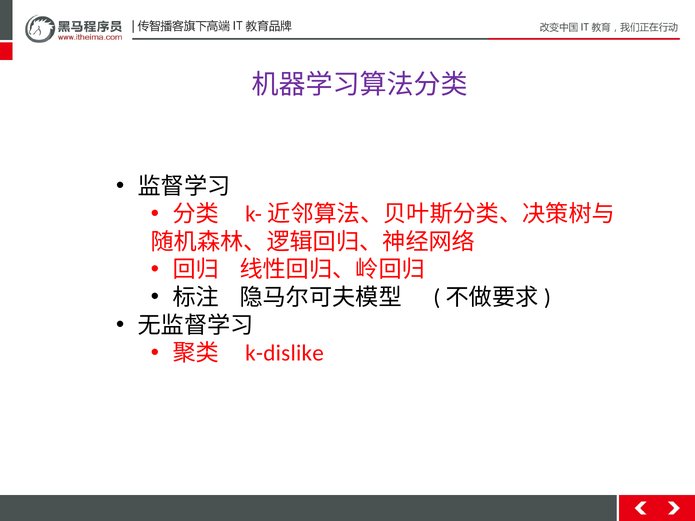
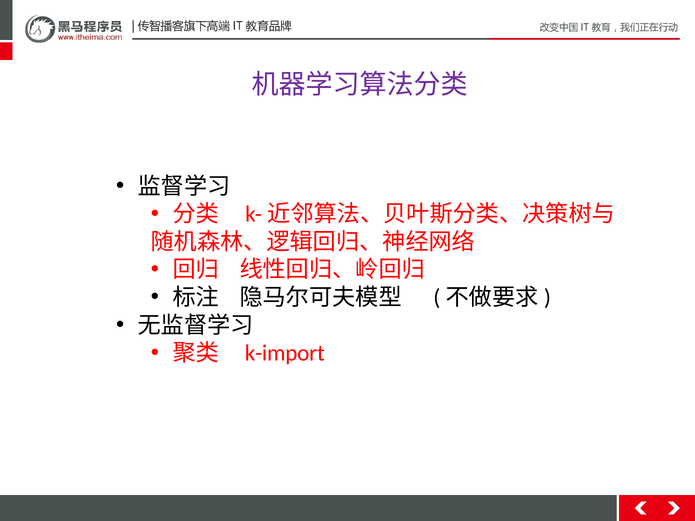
k-dislike: k-dislike -> k-import
